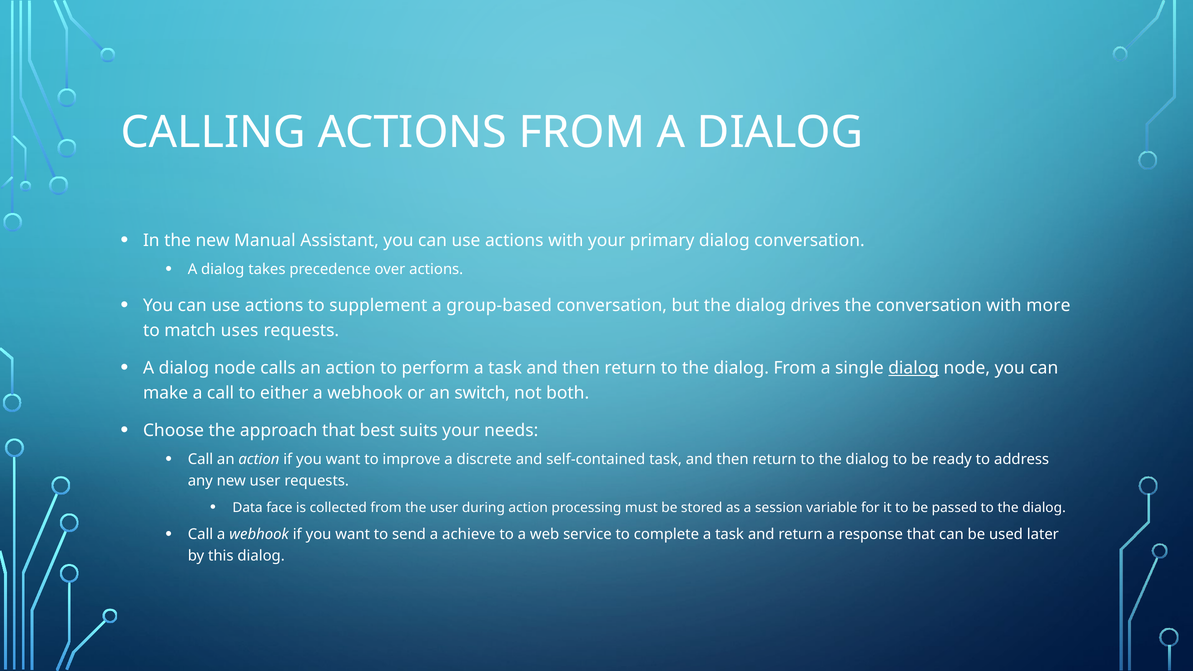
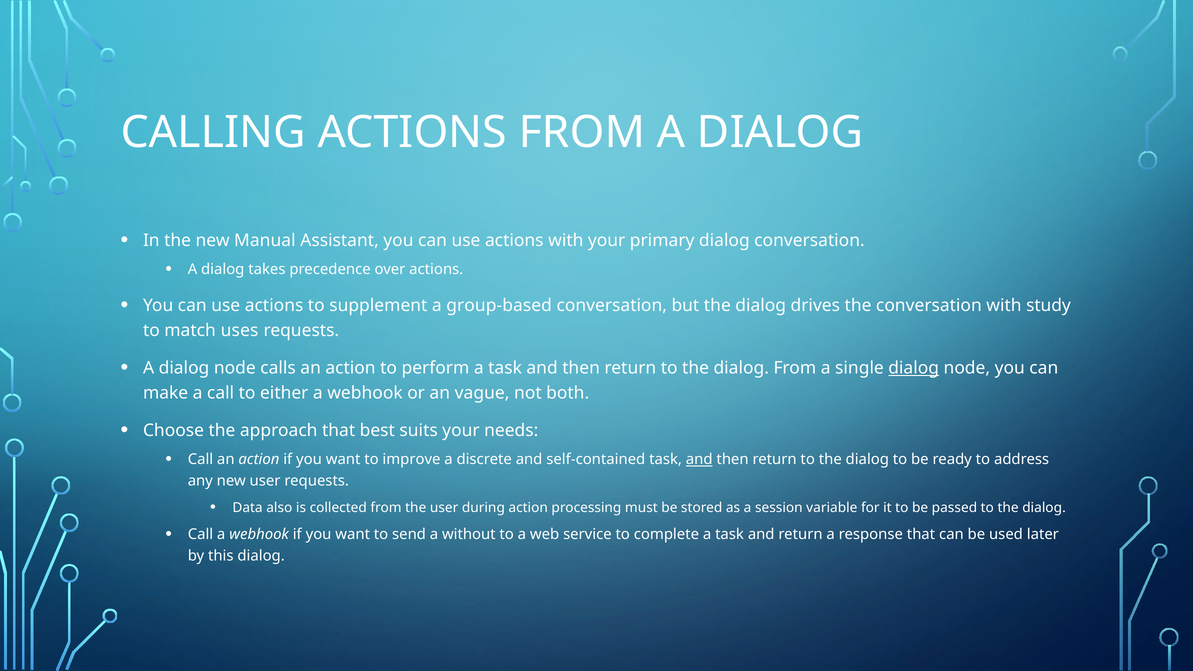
more: more -> study
switch: switch -> vague
and at (699, 460) underline: none -> present
face: face -> also
achieve: achieve -> without
